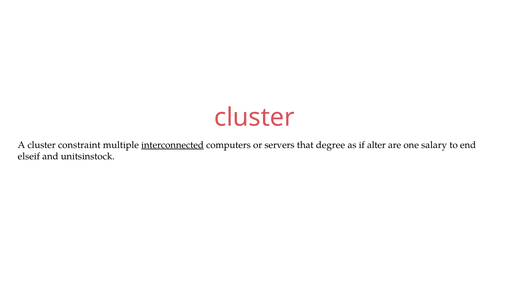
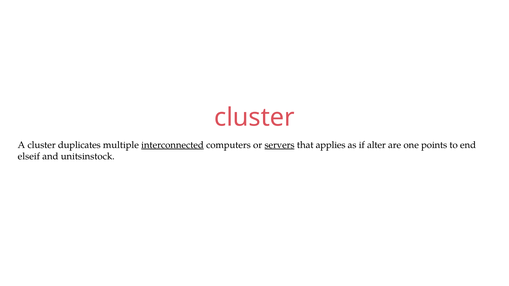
constraint: constraint -> duplicates
servers underline: none -> present
degree: degree -> applies
salary: salary -> points
